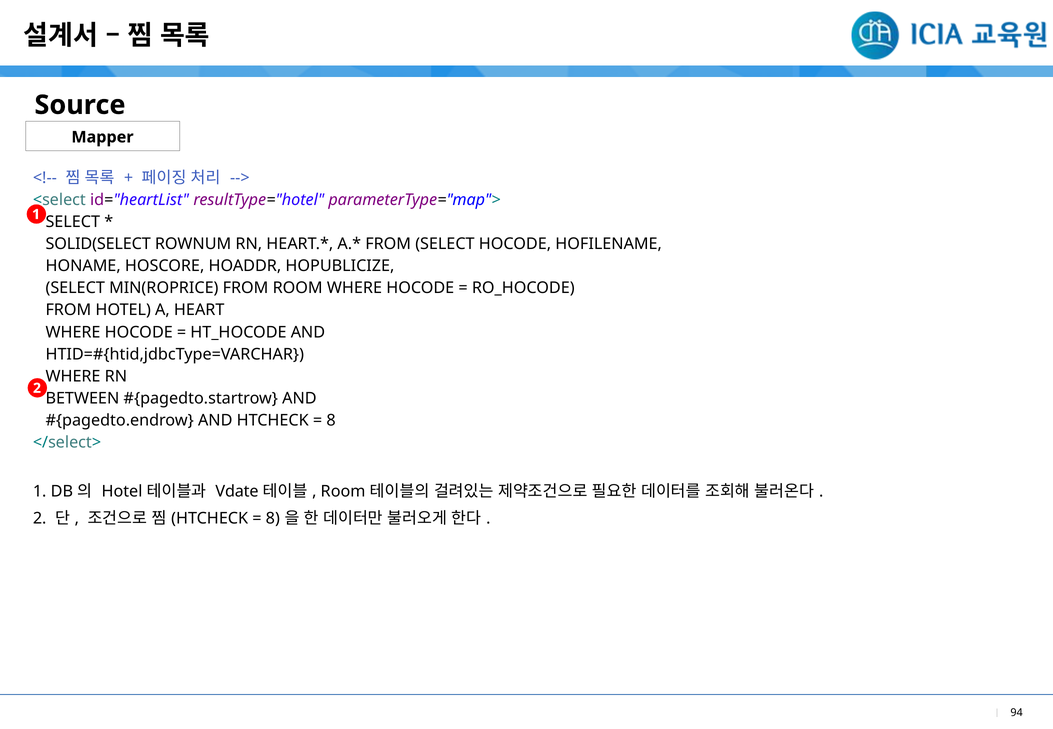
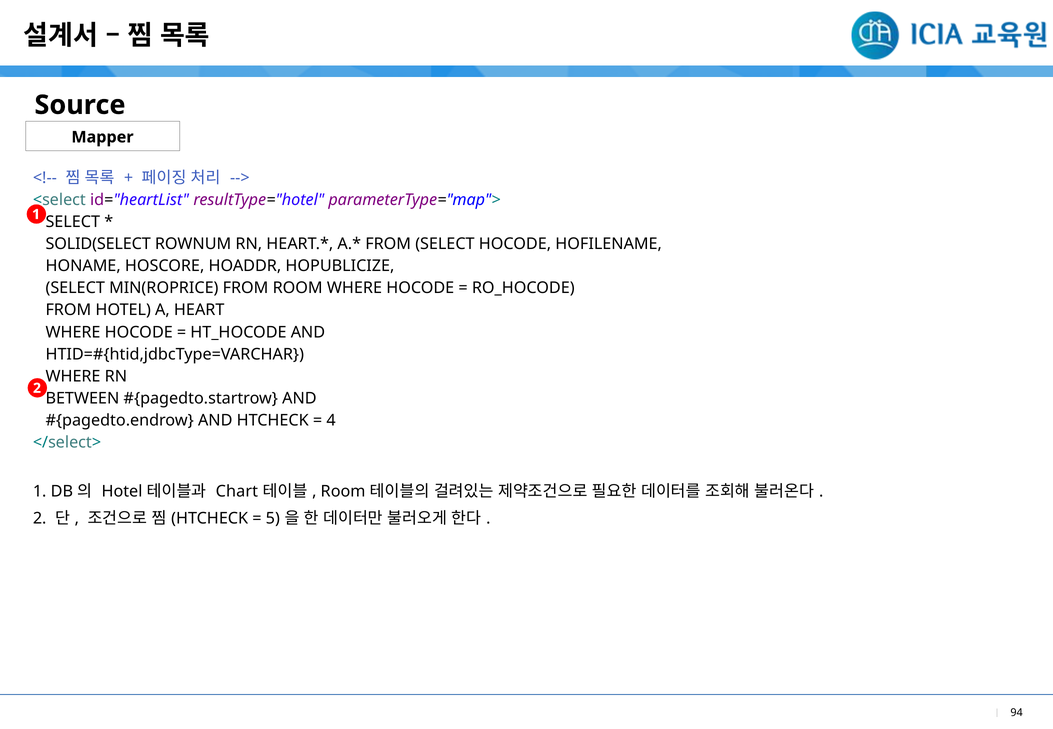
8 at (331, 420): 8 -> 4
Vdate: Vdate -> Chart
8 at (273, 518): 8 -> 5
